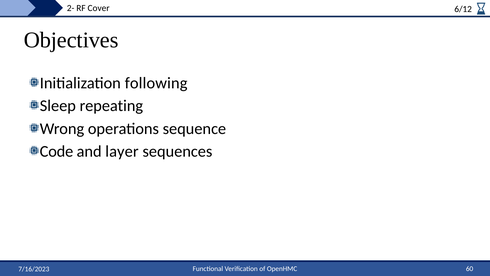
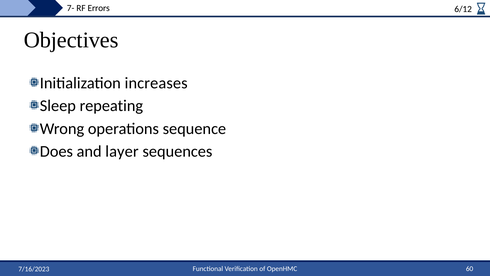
2-: 2- -> 7-
Cover: Cover -> Errors
following: following -> increases
Code: Code -> Does
